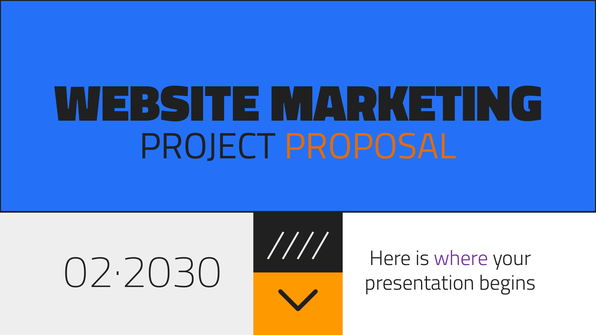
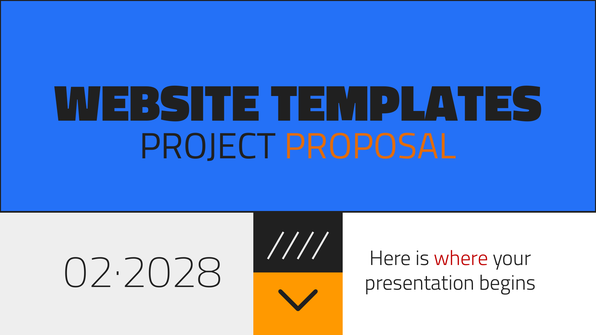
MARKETING: MARKETING -> TEMPLATES
where colour: purple -> red
02·2030: 02·2030 -> 02·2028
